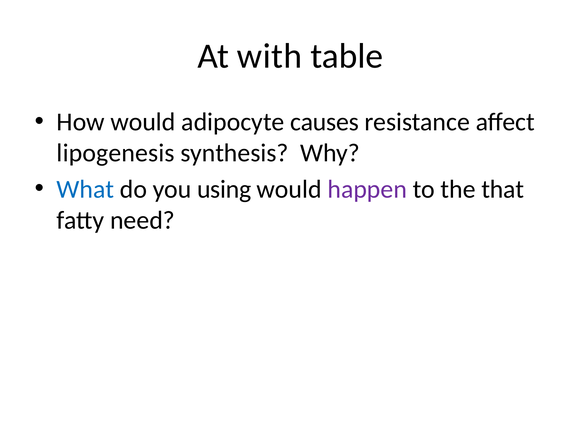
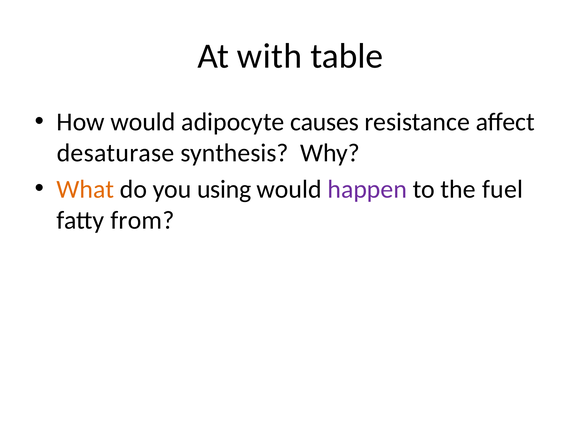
lipogenesis: lipogenesis -> desaturase
What colour: blue -> orange
that: that -> fuel
need: need -> from
